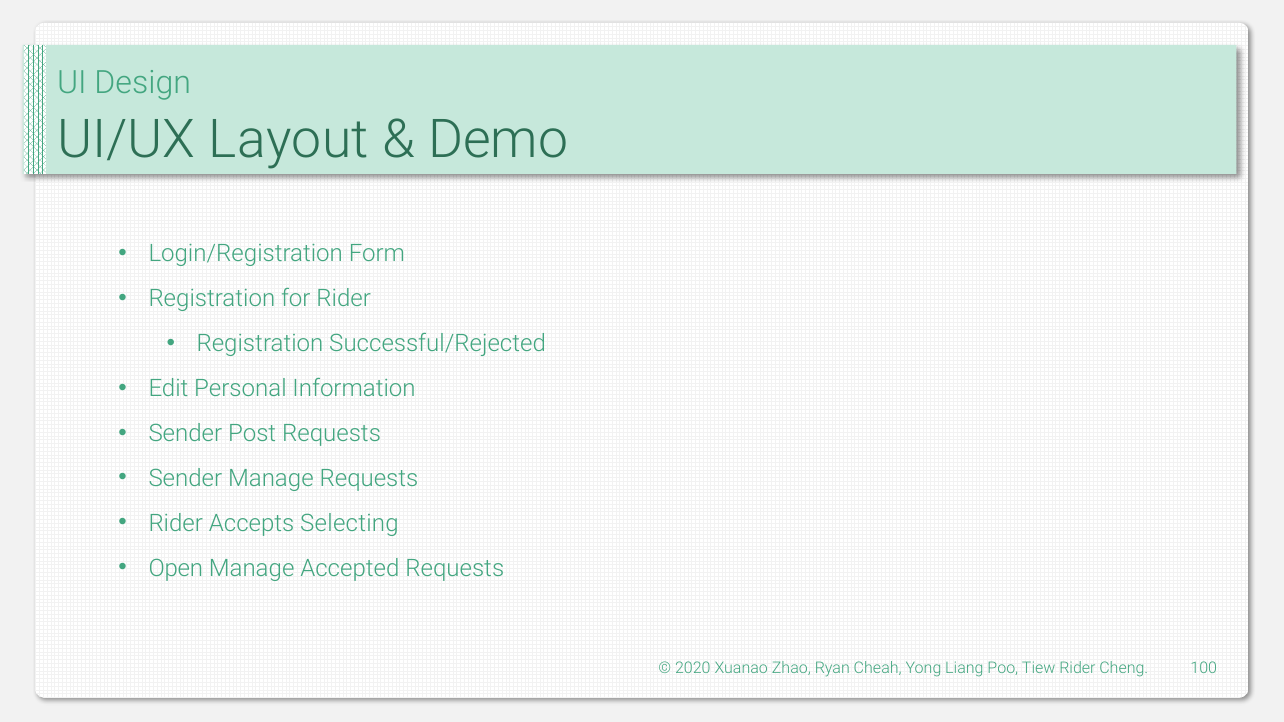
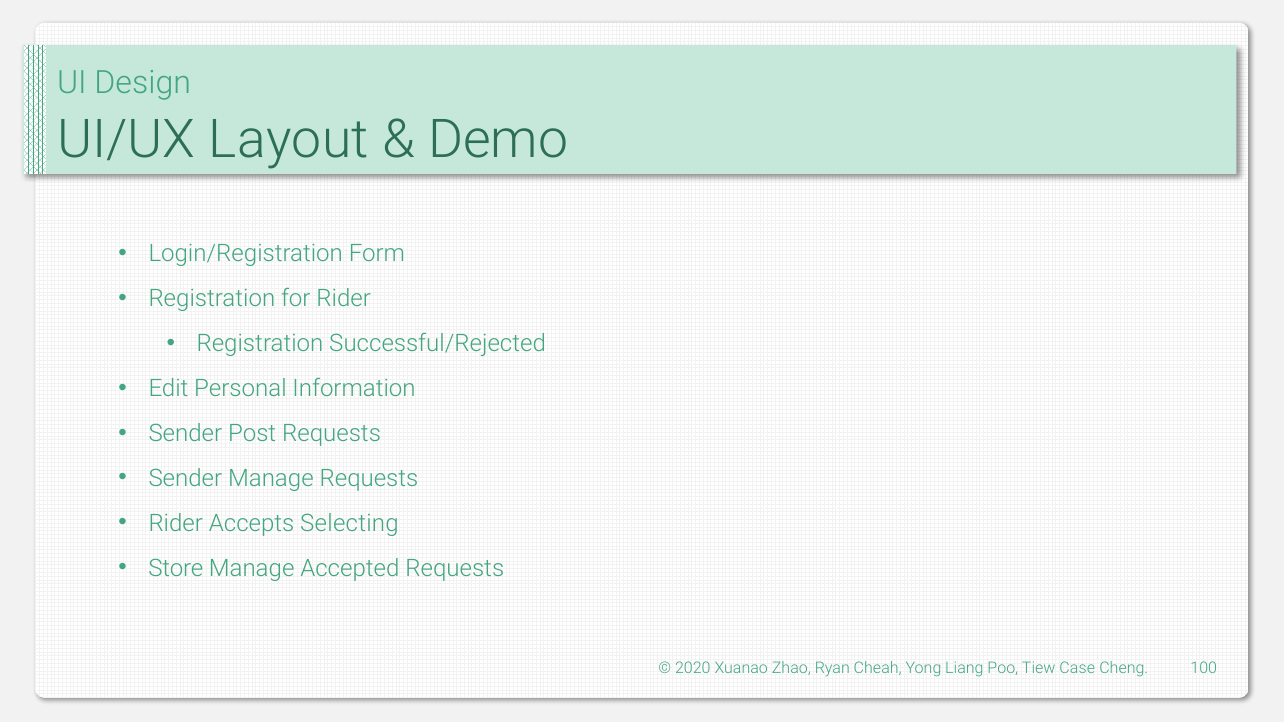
Open: Open -> Store
Tiew Rider: Rider -> Case
